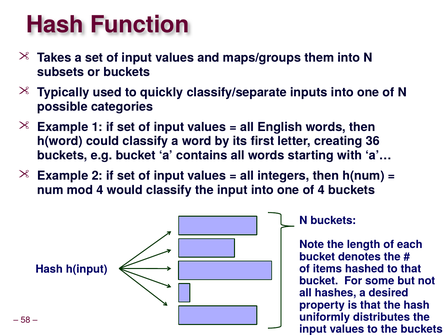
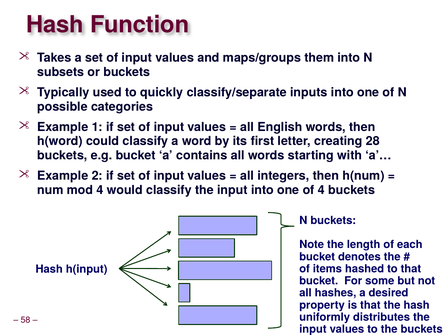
36: 36 -> 28
